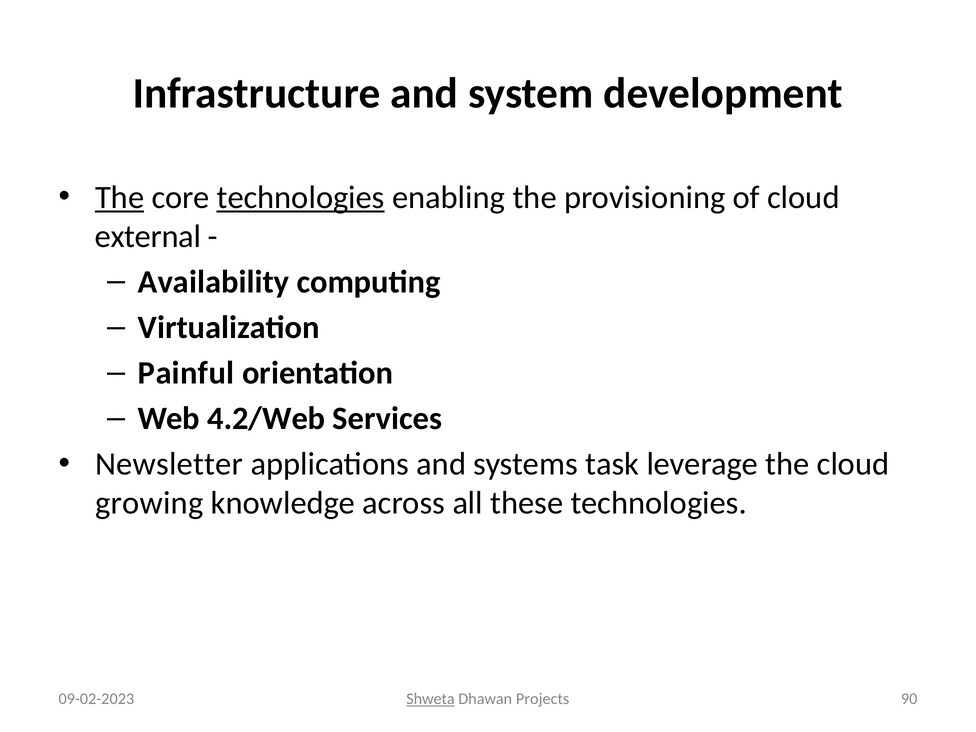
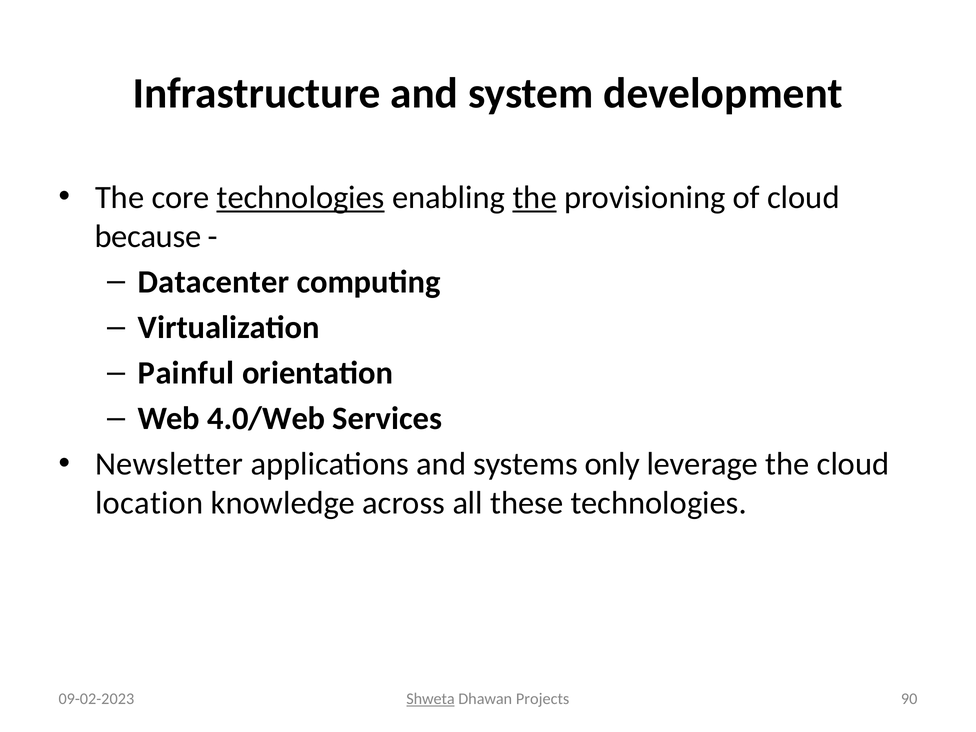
The at (120, 197) underline: present -> none
the at (535, 197) underline: none -> present
external: external -> because
Availability: Availability -> Datacenter
4.2/Web: 4.2/Web -> 4.0/Web
task: task -> only
growing: growing -> location
